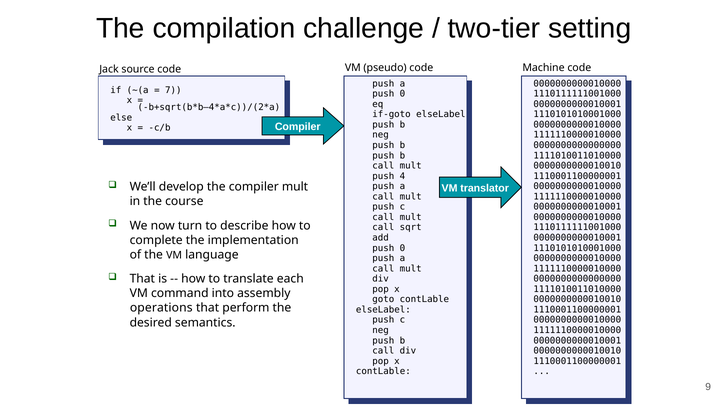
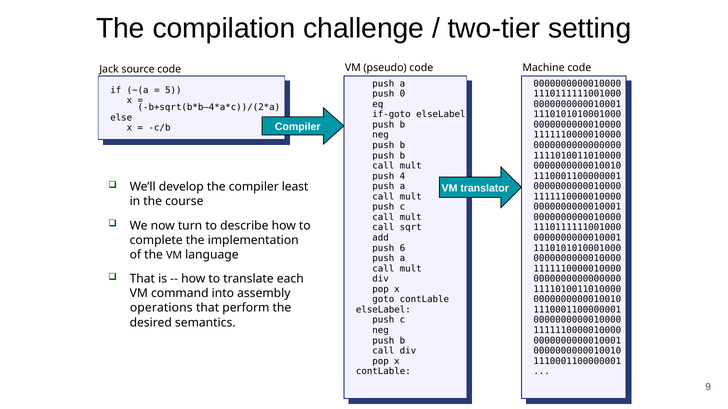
7: 7 -> 5
compiler mult: mult -> least
0 at (402, 248): 0 -> 6
